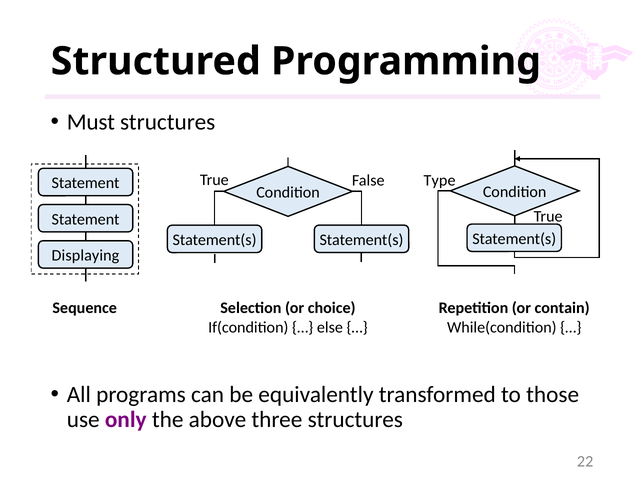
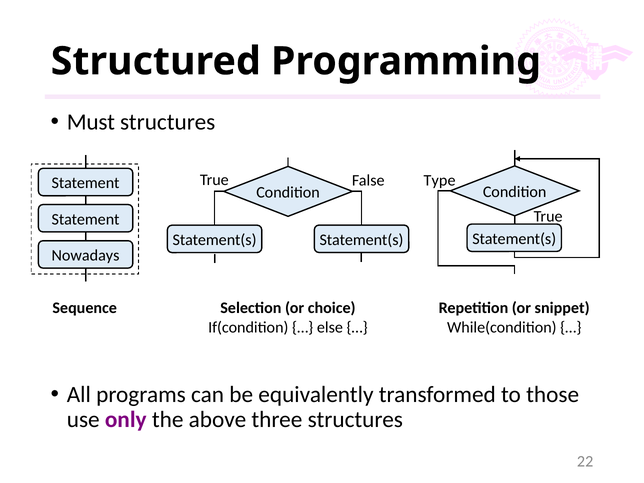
Displaying: Displaying -> Nowadays
contain: contain -> snippet
